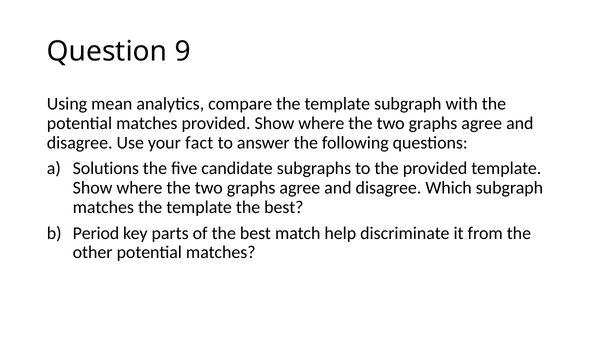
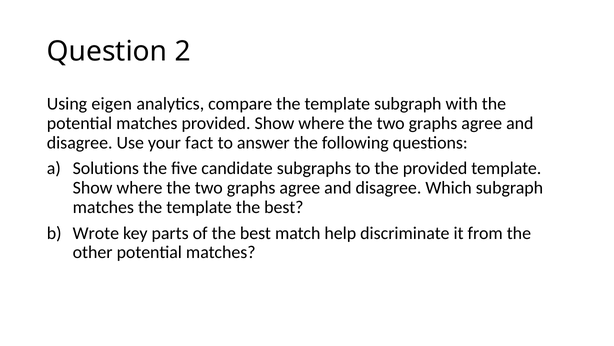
9: 9 -> 2
mean: mean -> eigen
Period: Period -> Wrote
